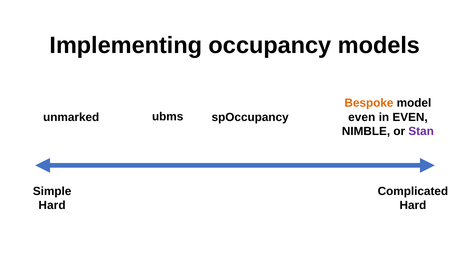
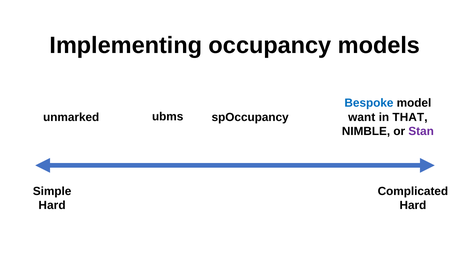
Bespoke colour: orange -> blue
even at (362, 117): even -> want
in EVEN: EVEN -> THAT
